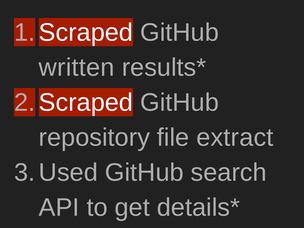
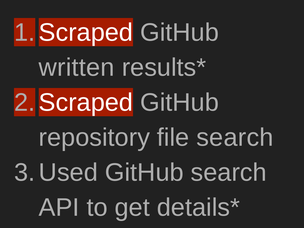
file extract: extract -> search
